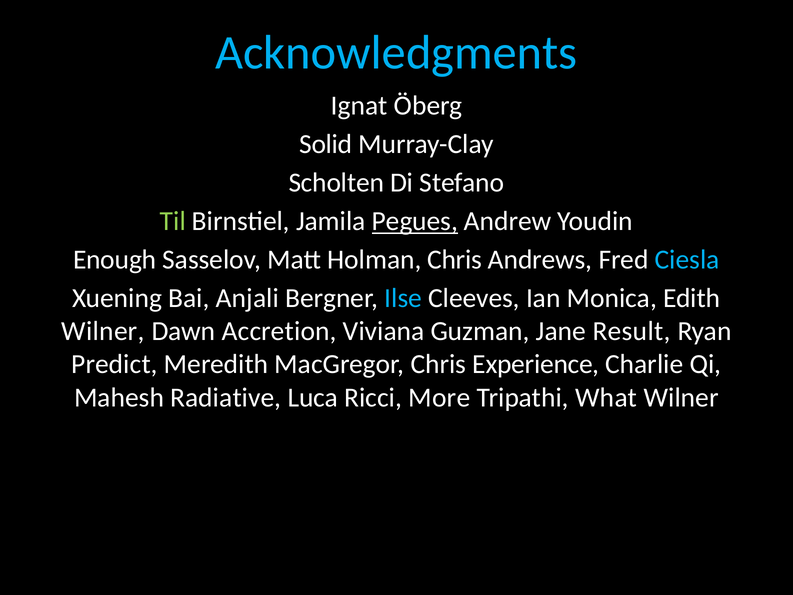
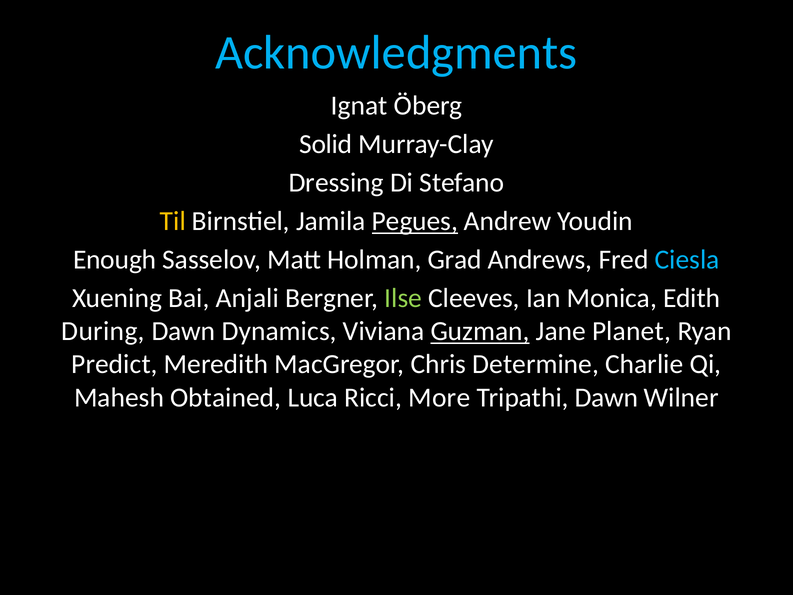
Scholten: Scholten -> Dressing
Til colour: light green -> yellow
Holman Chris: Chris -> Grad
Ilse colour: light blue -> light green
Wilner at (103, 331): Wilner -> During
Accretion: Accretion -> Dynamics
Guzman underline: none -> present
Result: Result -> Planet
Experience: Experience -> Determine
Radiative: Radiative -> Obtained
Tripathi What: What -> Dawn
